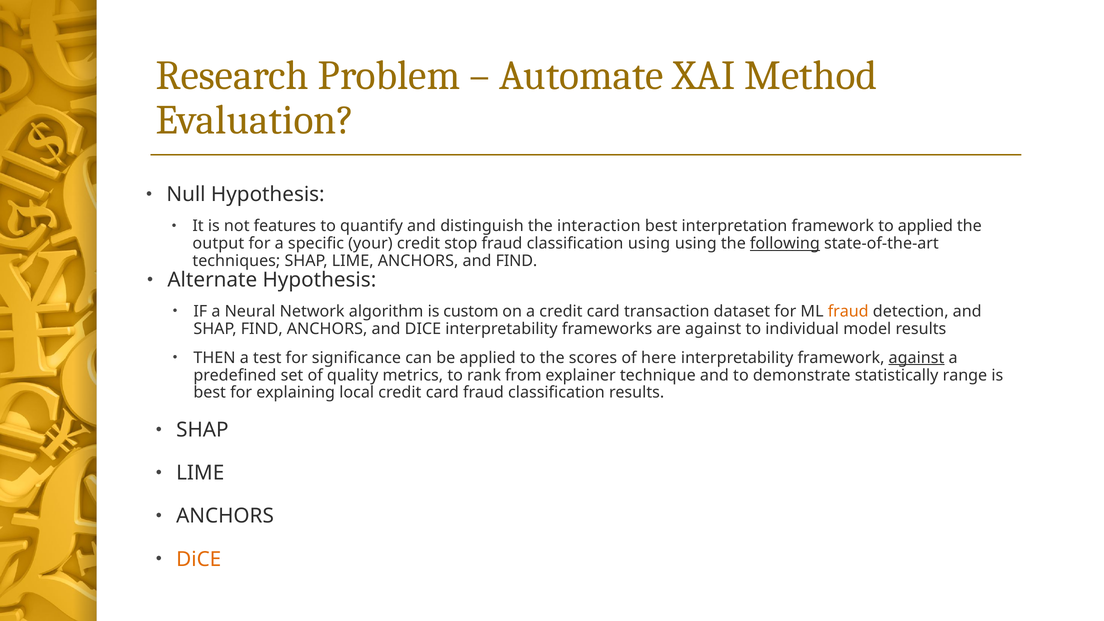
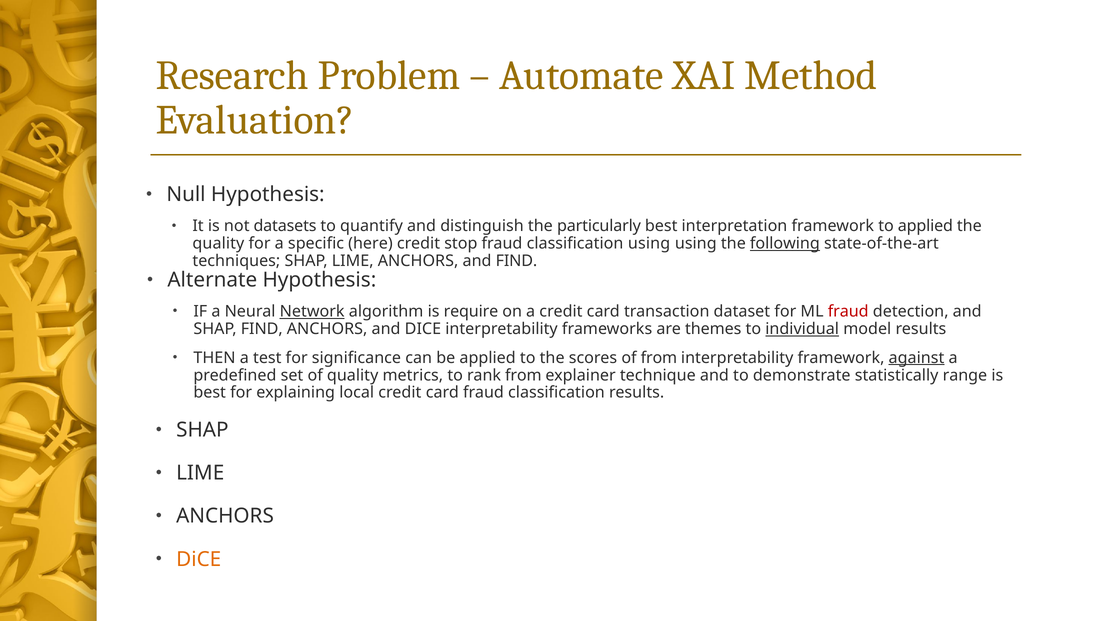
features: features -> datasets
interaction: interaction -> particularly
output at (218, 243): output -> quality
your: your -> here
Network underline: none -> present
custom: custom -> require
fraud at (848, 312) colour: orange -> red
are against: against -> themes
individual underline: none -> present
of here: here -> from
